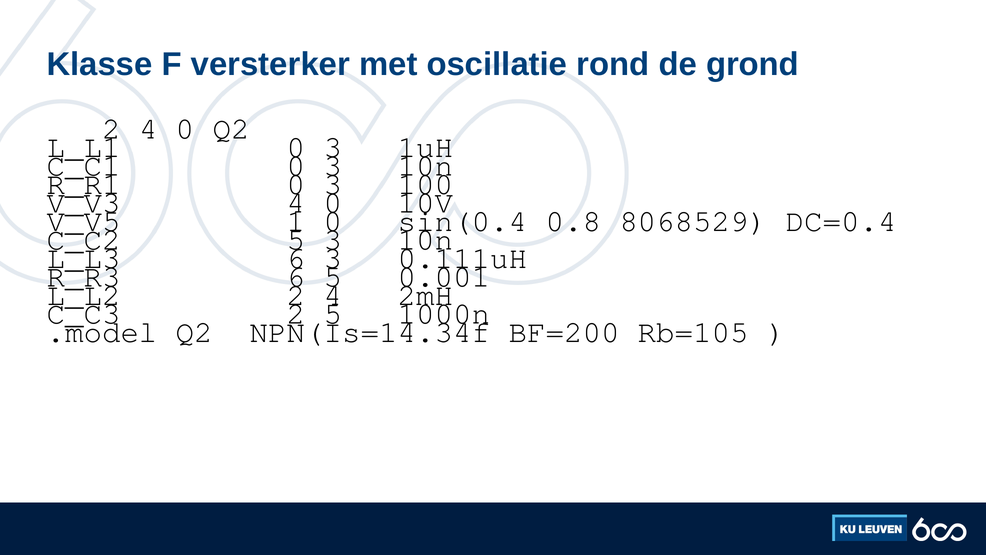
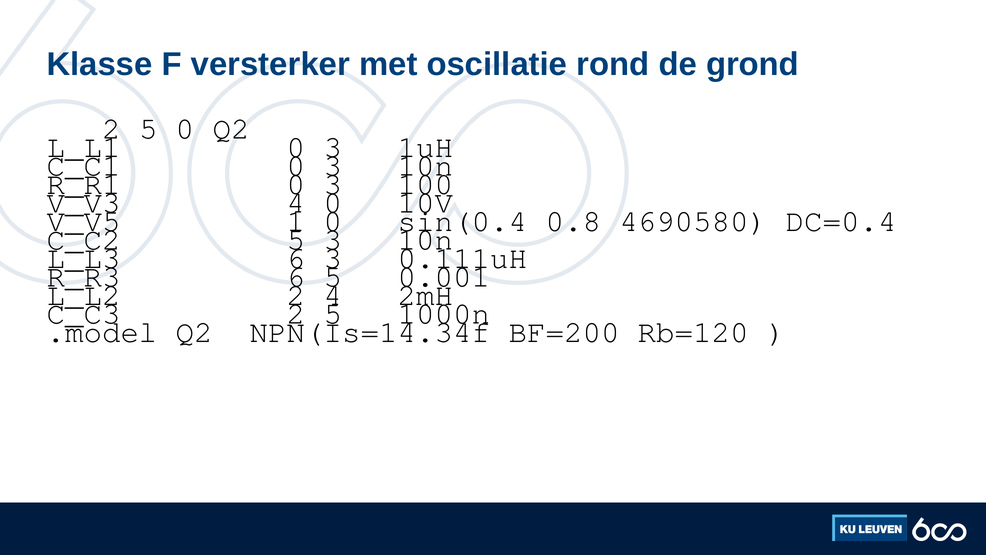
4 at (148, 128): 4 -> 5
8068529: 8068529 -> 4690580
Rb=105: Rb=105 -> Rb=120
